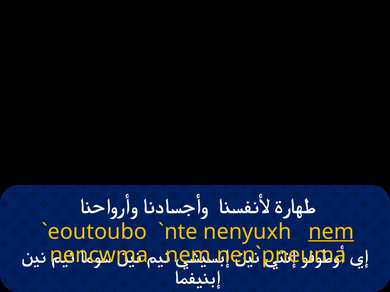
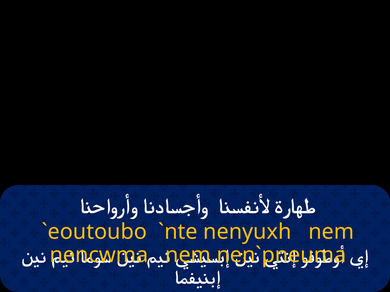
nem at (331, 232) underline: present -> none
